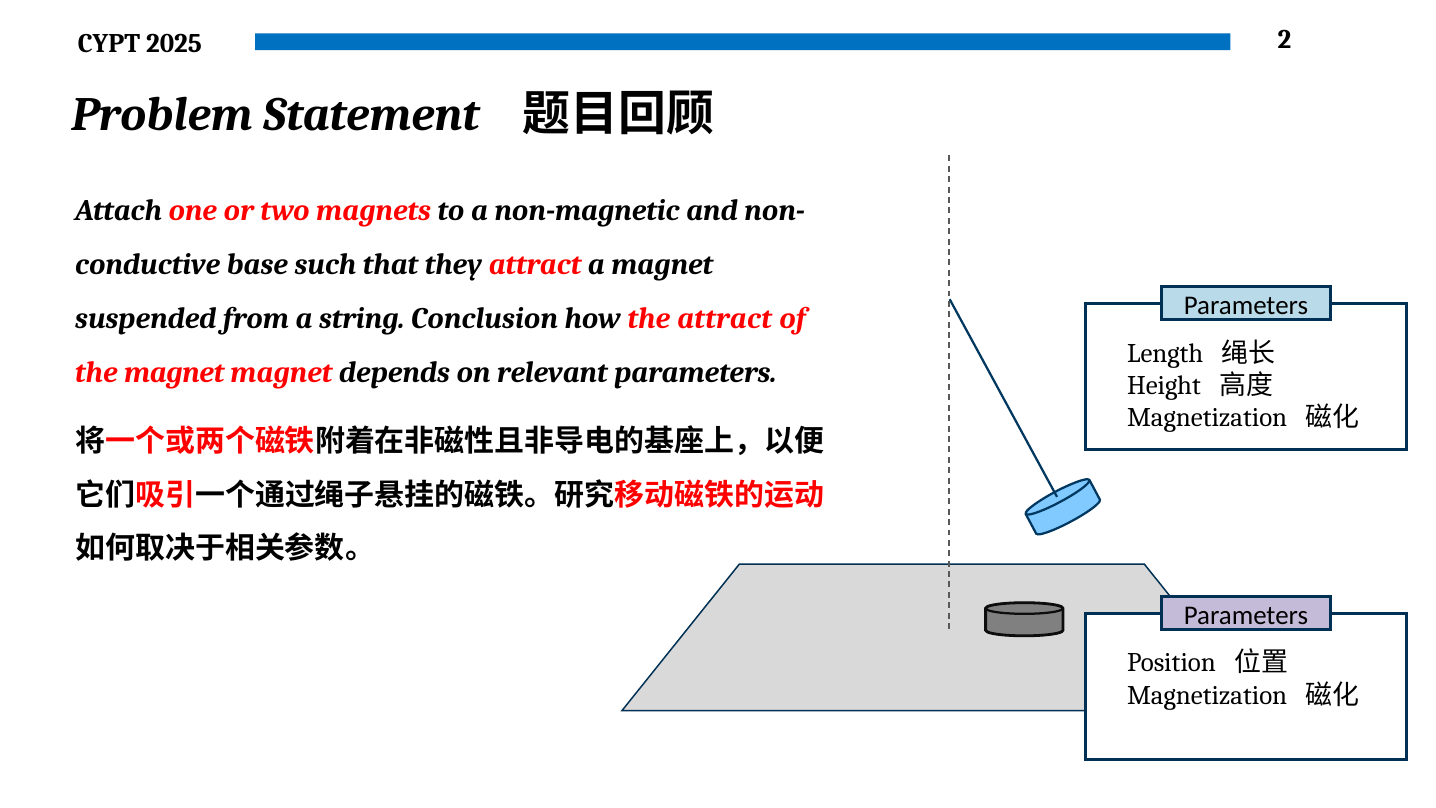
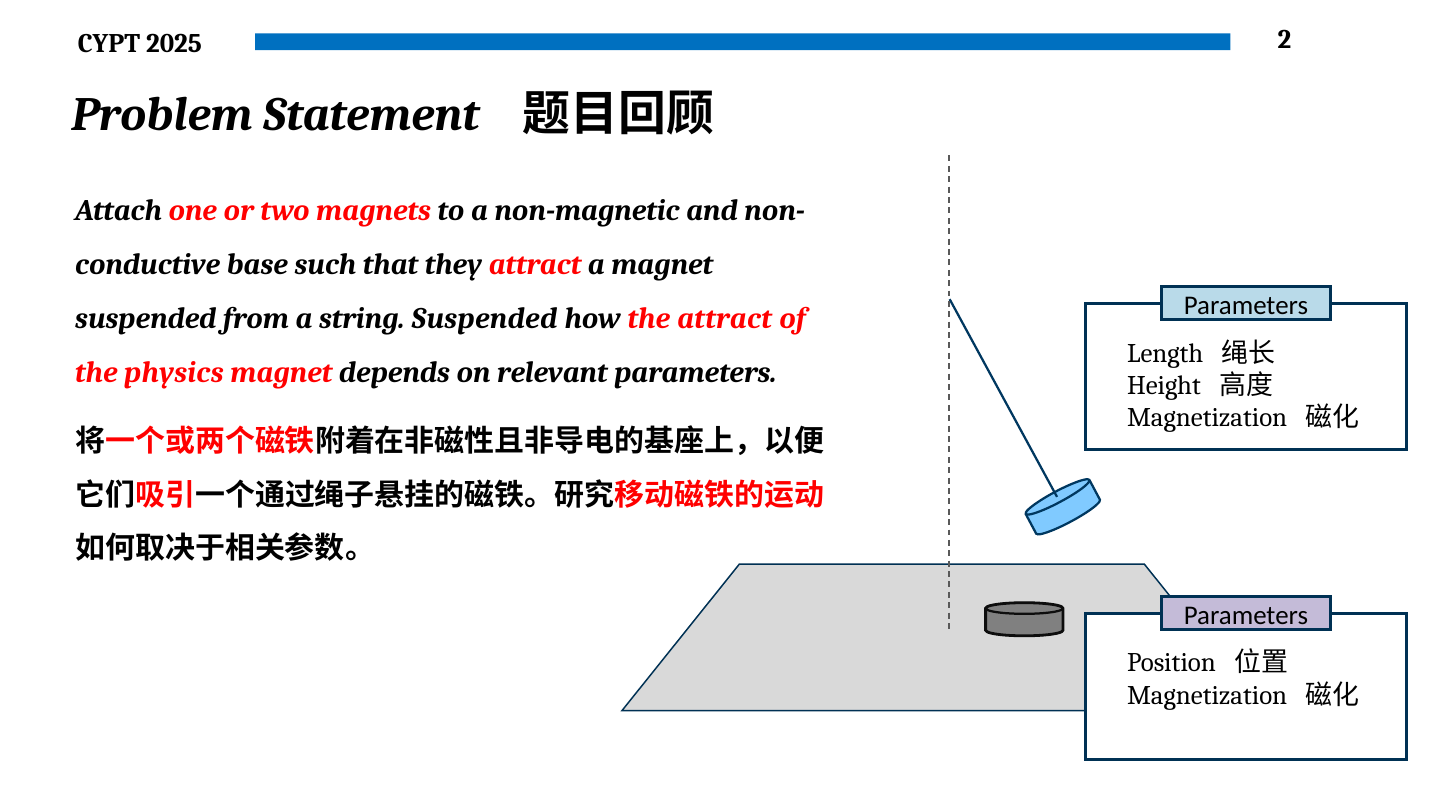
string Conclusion: Conclusion -> Suspended
the magnet: magnet -> physics
